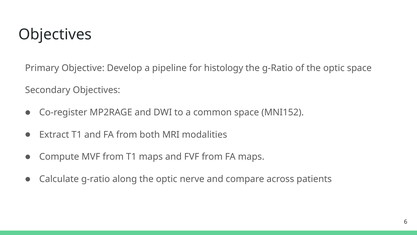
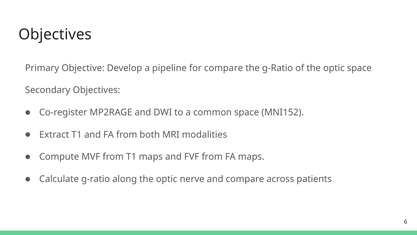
for histology: histology -> compare
